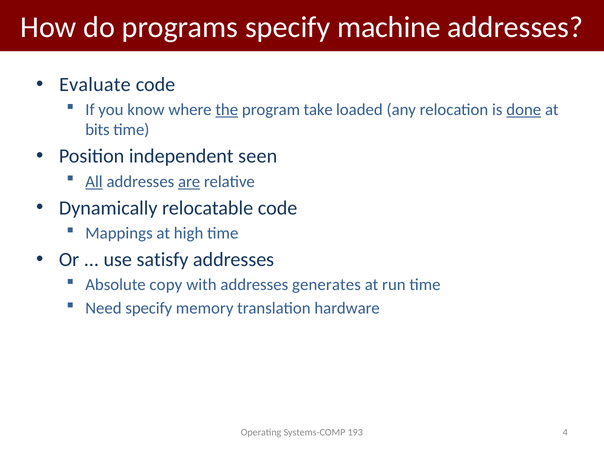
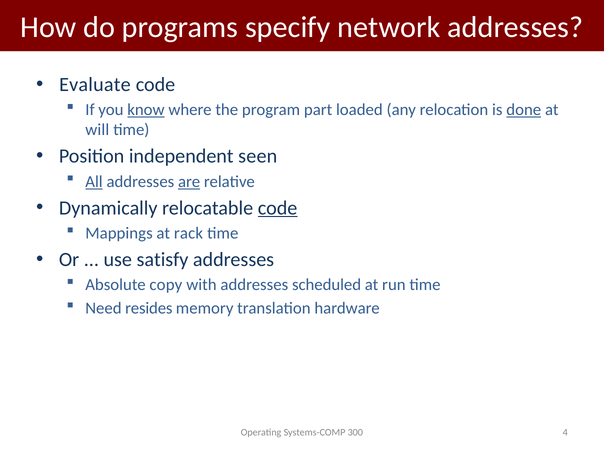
machine: machine -> network
know underline: none -> present
the underline: present -> none
take: take -> part
bits: bits -> will
code at (278, 208) underline: none -> present
high: high -> rack
generates: generates -> scheduled
Need specify: specify -> resides
193: 193 -> 300
